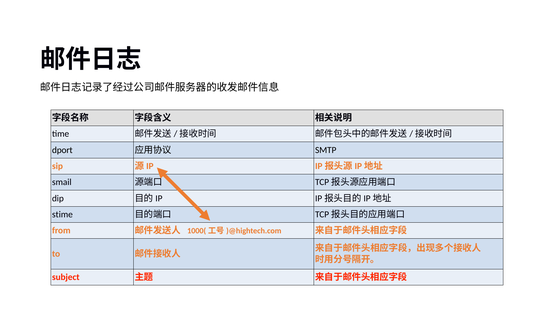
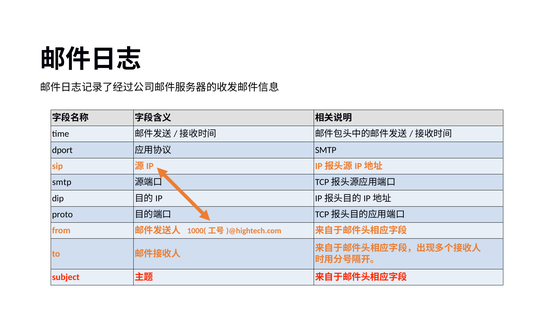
smail at (62, 183): smail -> smtp
stime: stime -> proto
